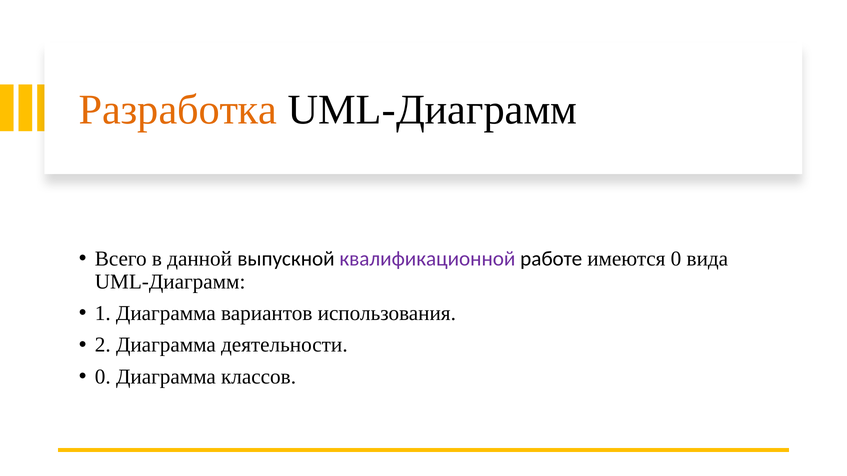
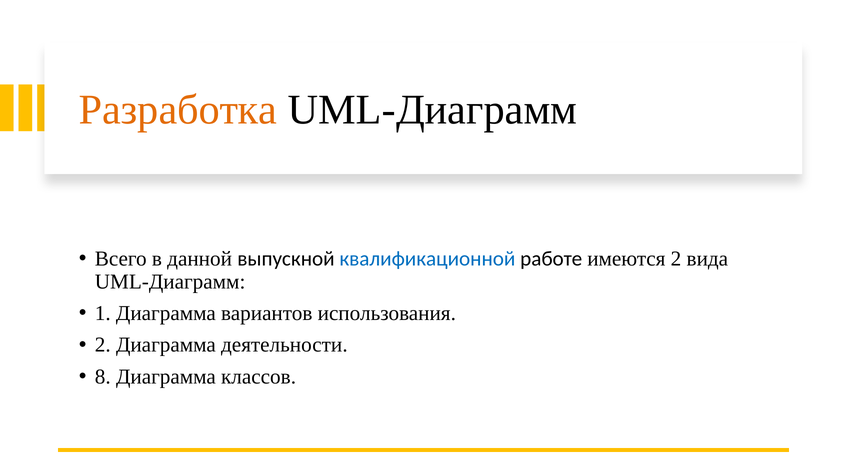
квалификационной colour: purple -> blue
имеются 0: 0 -> 2
0 at (103, 377): 0 -> 8
